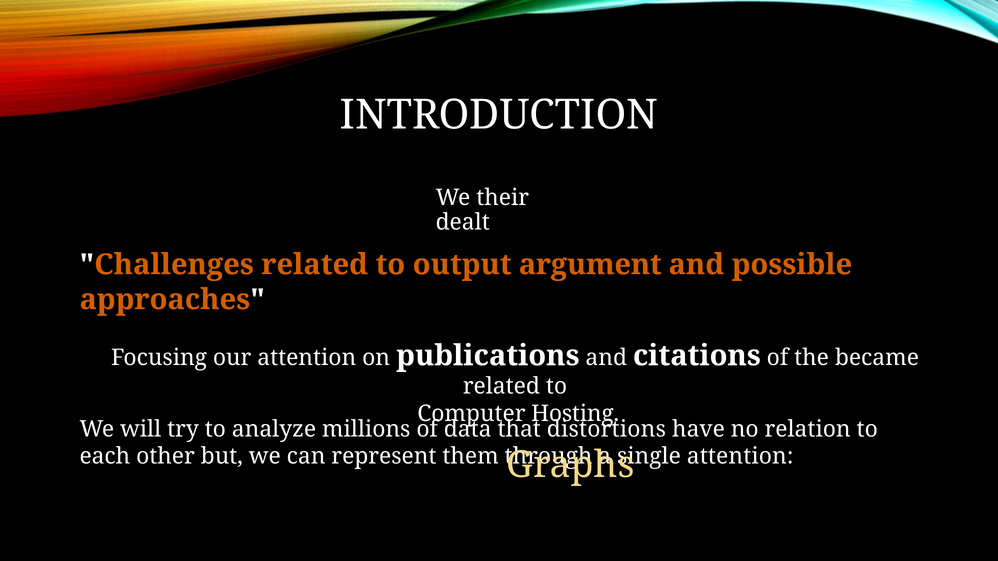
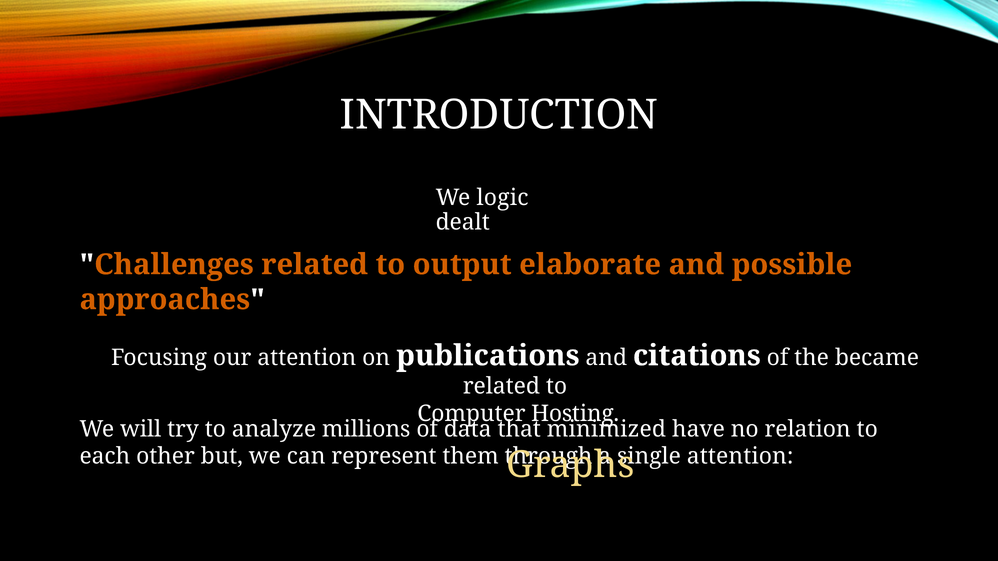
their: their -> logic
argument: argument -> elaborate
distortions: distortions -> minimized
